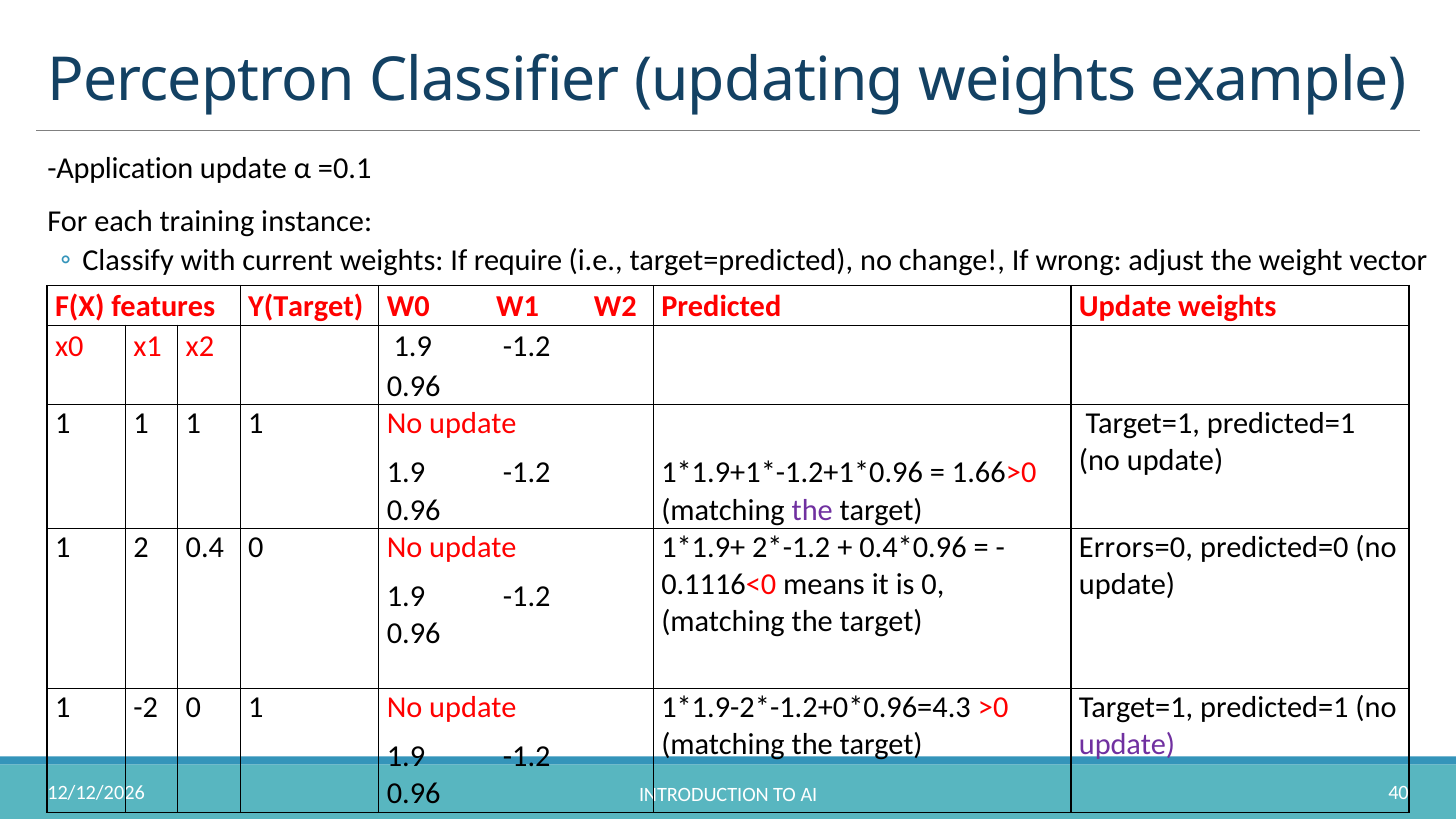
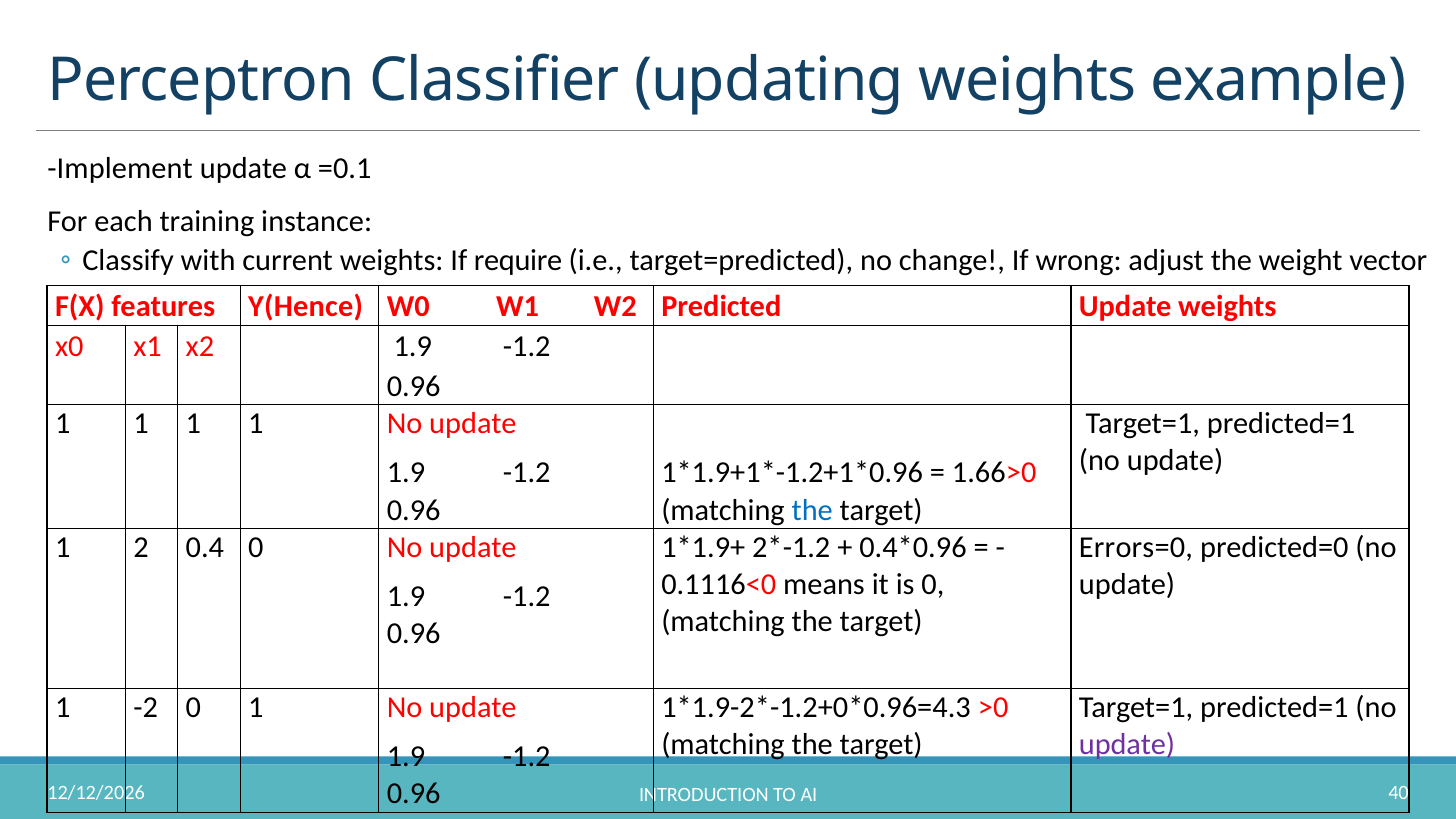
Application: Application -> Implement
Y(Target: Y(Target -> Y(Hence
the at (812, 510) colour: purple -> blue
